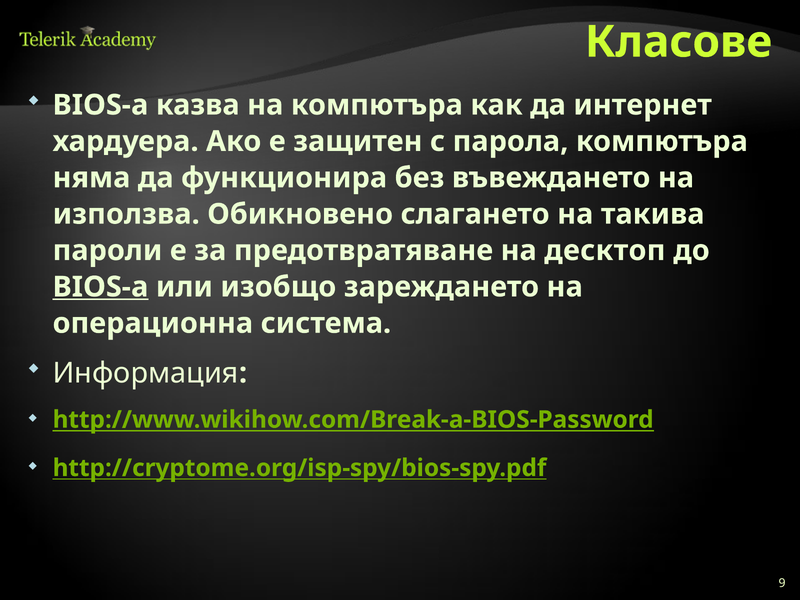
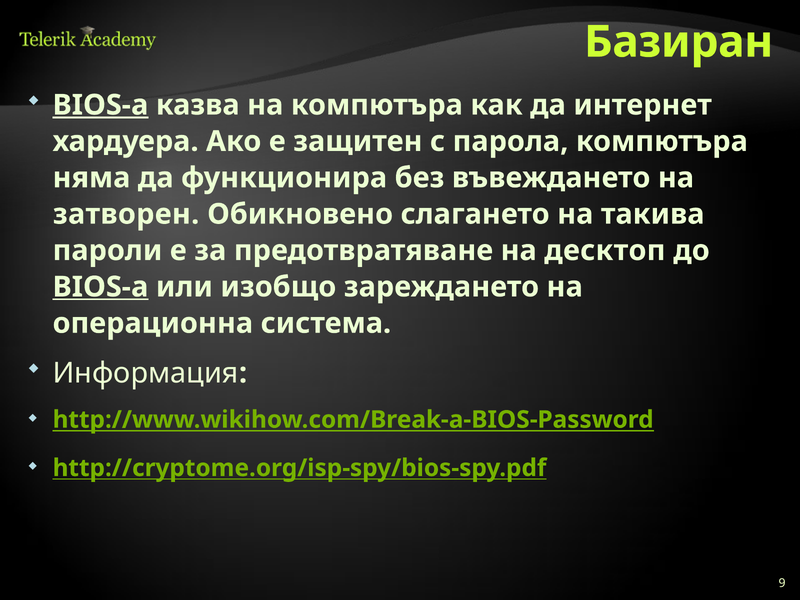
Класове: Класове -> Базиран
BIOS-a at (100, 105) underline: none -> present
използва: използва -> затворен
